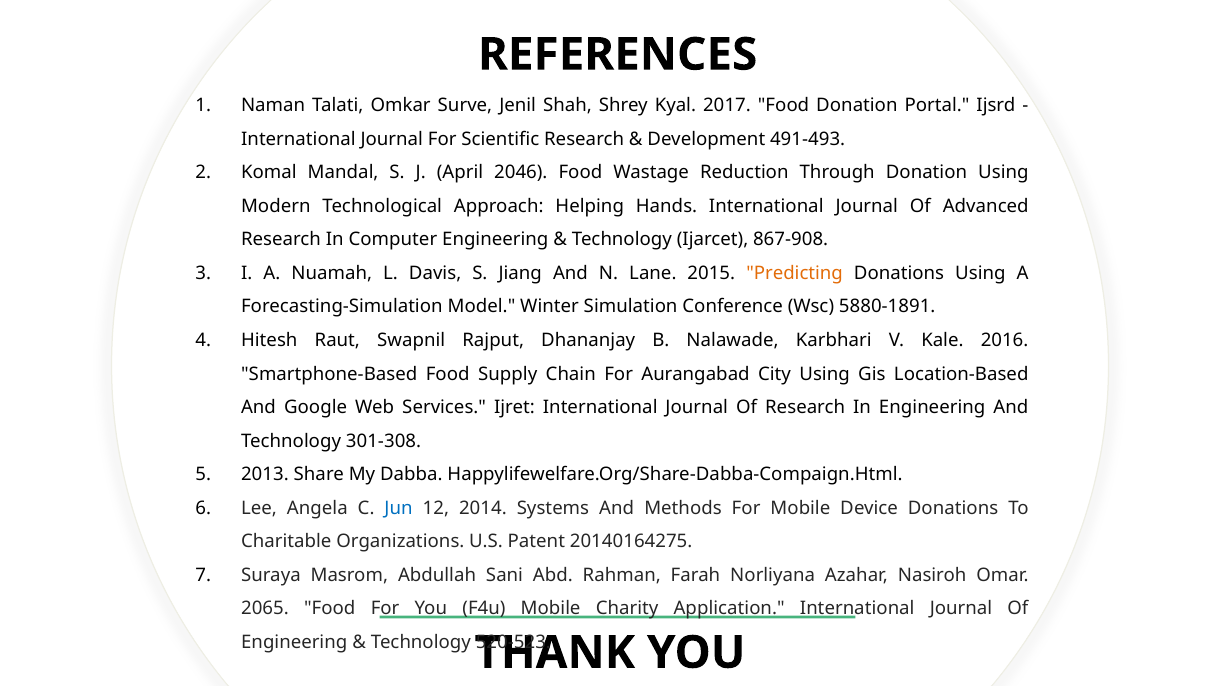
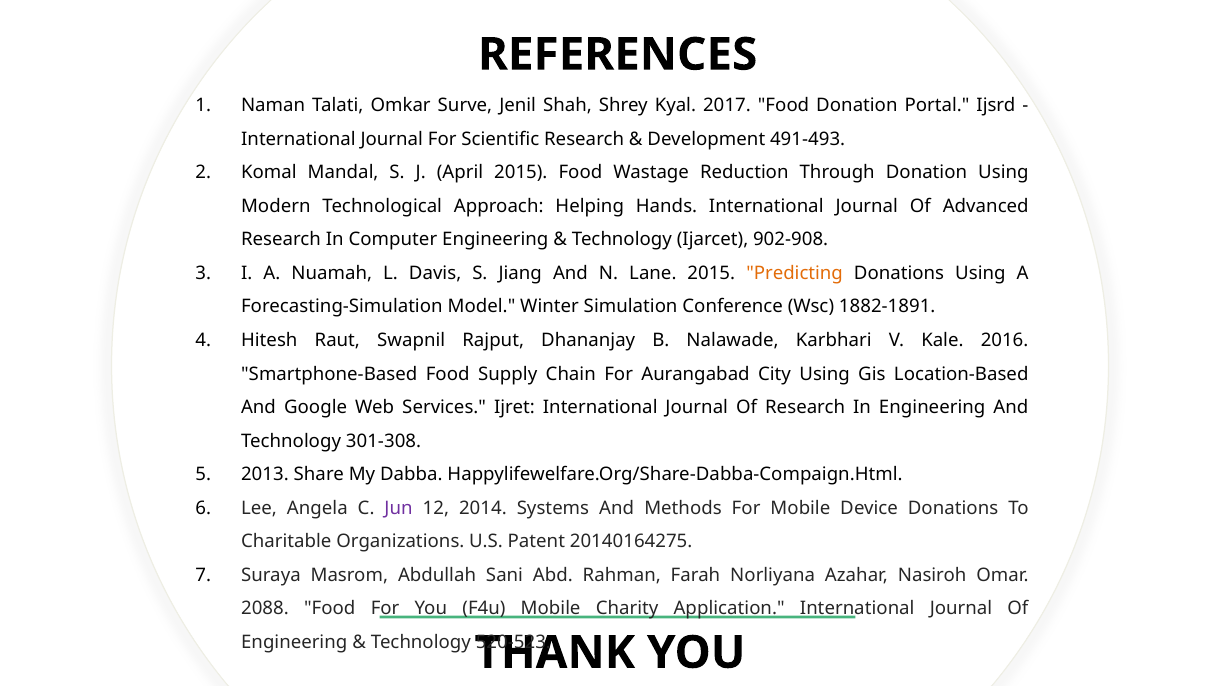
April 2046: 2046 -> 2015
867-908: 867-908 -> 902-908
5880-1891: 5880-1891 -> 1882-1891
Jun colour: blue -> purple
2065: 2065 -> 2088
